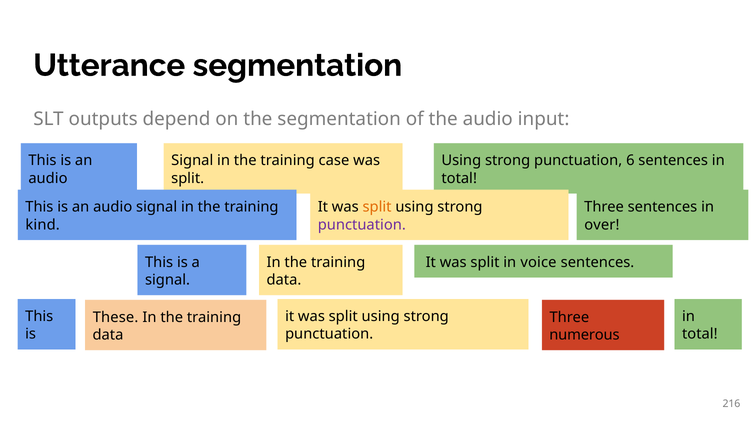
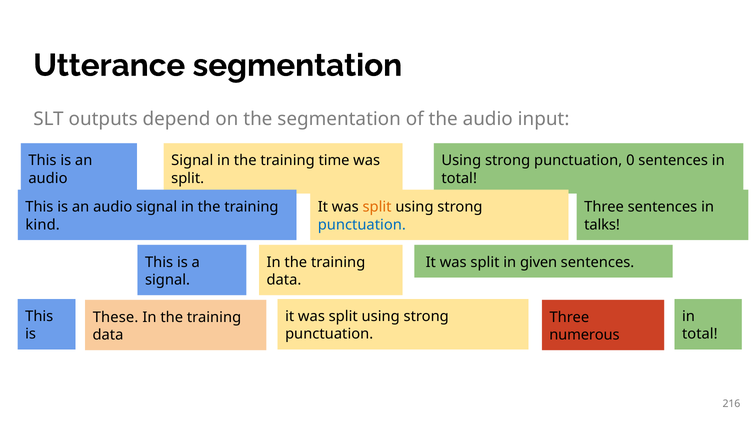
case: case -> time
6: 6 -> 0
punctuation at (362, 225) colour: purple -> blue
over: over -> talks
voice: voice -> given
